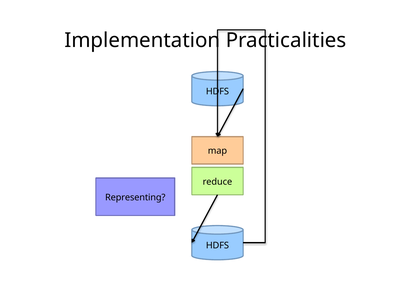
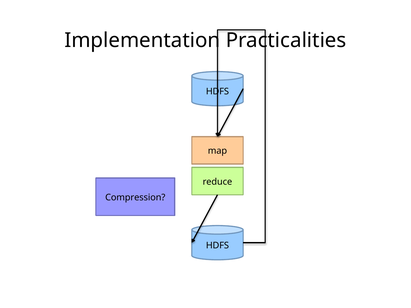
Representing: Representing -> Compression
